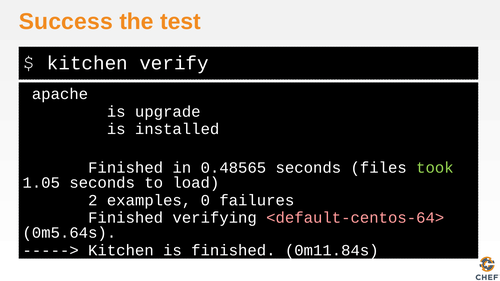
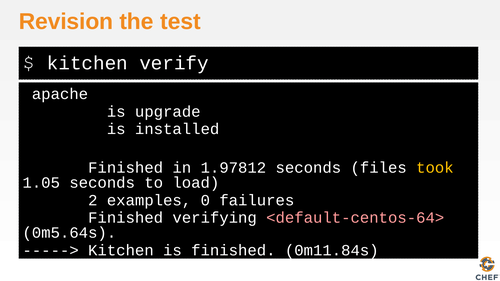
Success: Success -> Revision
0.48565: 0.48565 -> 1.97812
took colour: light green -> yellow
